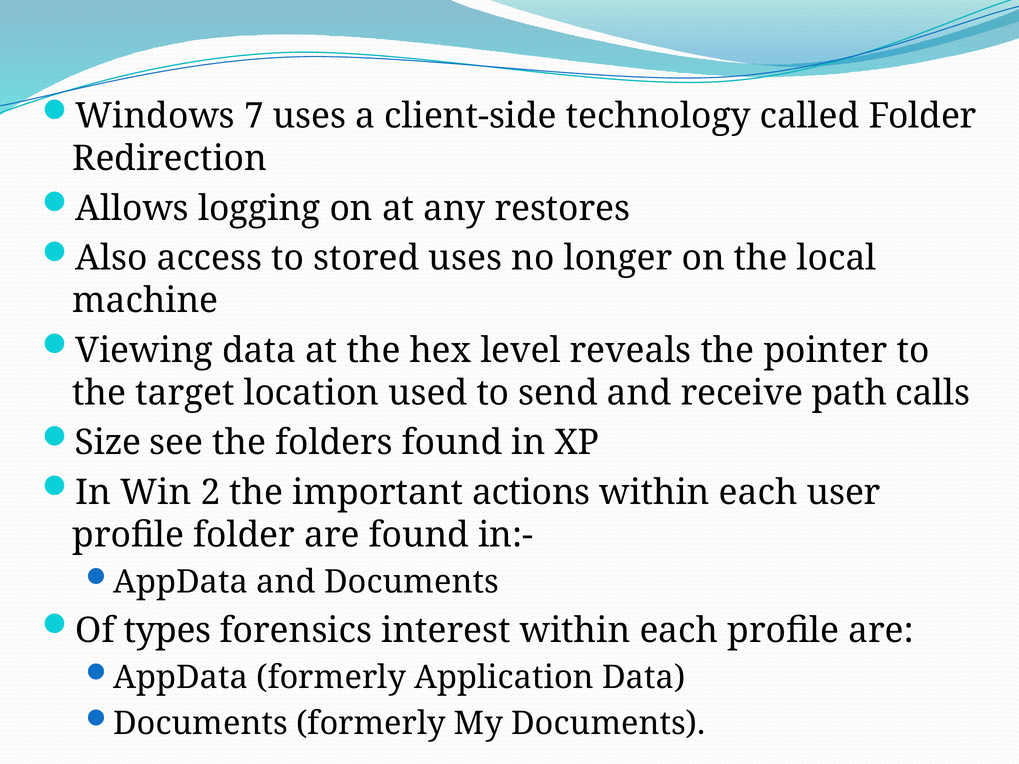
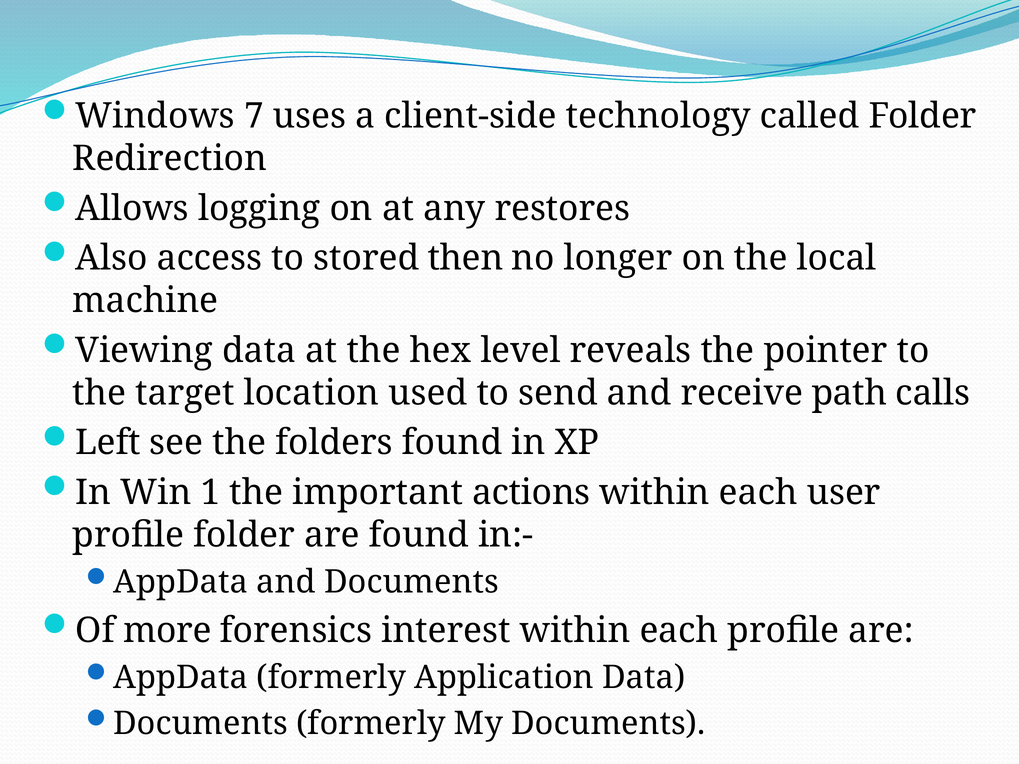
stored uses: uses -> then
Size: Size -> Left
2: 2 -> 1
types: types -> more
